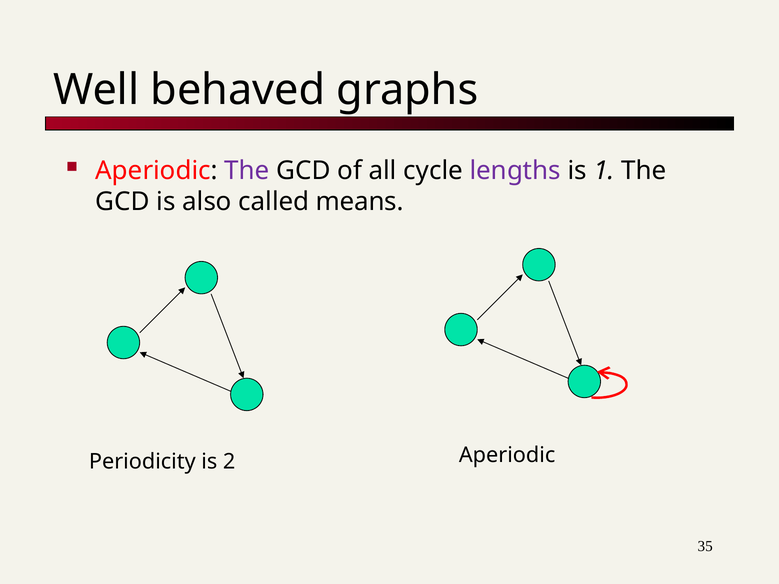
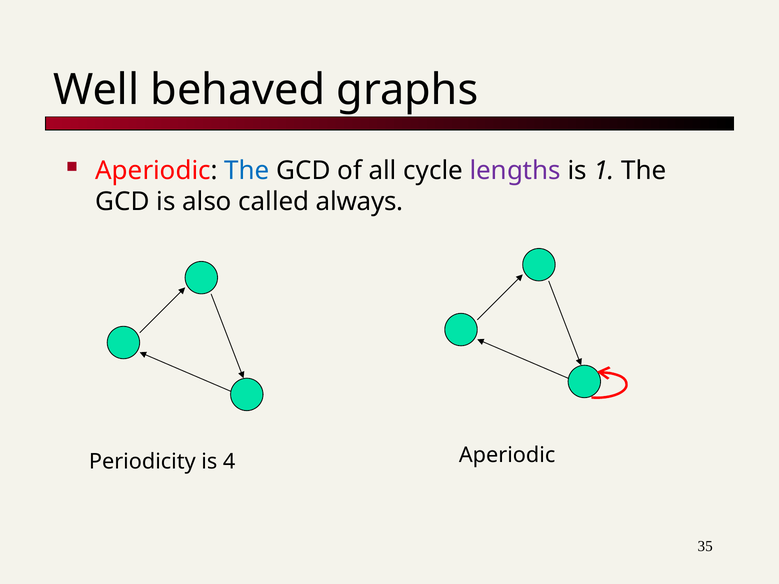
The at (247, 171) colour: purple -> blue
means: means -> always
2: 2 -> 4
